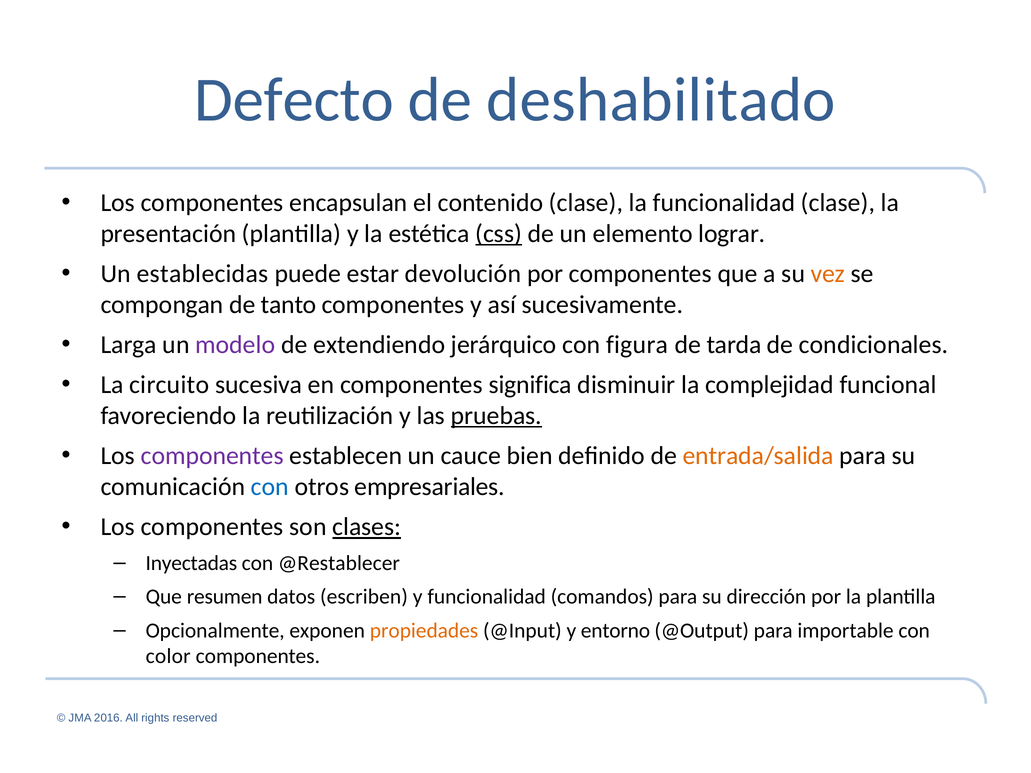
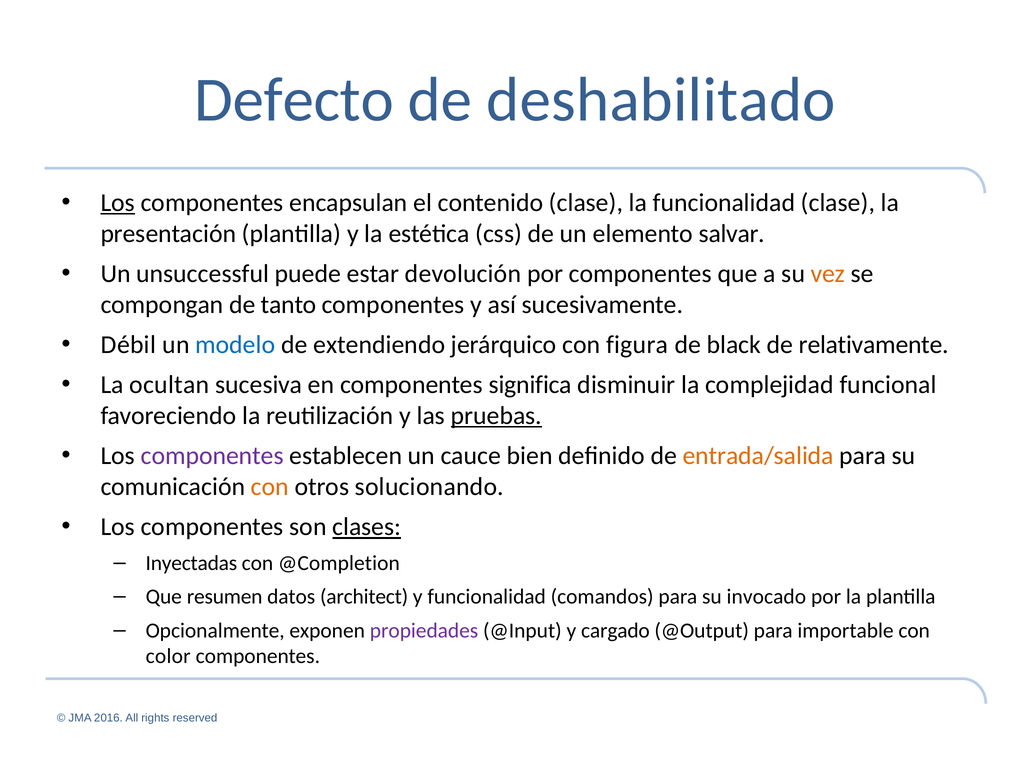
Los at (118, 203) underline: none -> present
css underline: present -> none
lograr: lograr -> salvar
establecidas: establecidas -> unsuccessful
Larga: Larga -> Débil
modelo colour: purple -> blue
tarda: tarda -> black
condicionales: condicionales -> relativamente
circuito: circuito -> ocultan
con at (270, 487) colour: blue -> orange
empresariales: empresariales -> solucionando
@Restablecer: @Restablecer -> @Completion
escriben: escriben -> architect
dirección: dirección -> invocado
propiedades colour: orange -> purple
entorno: entorno -> cargado
